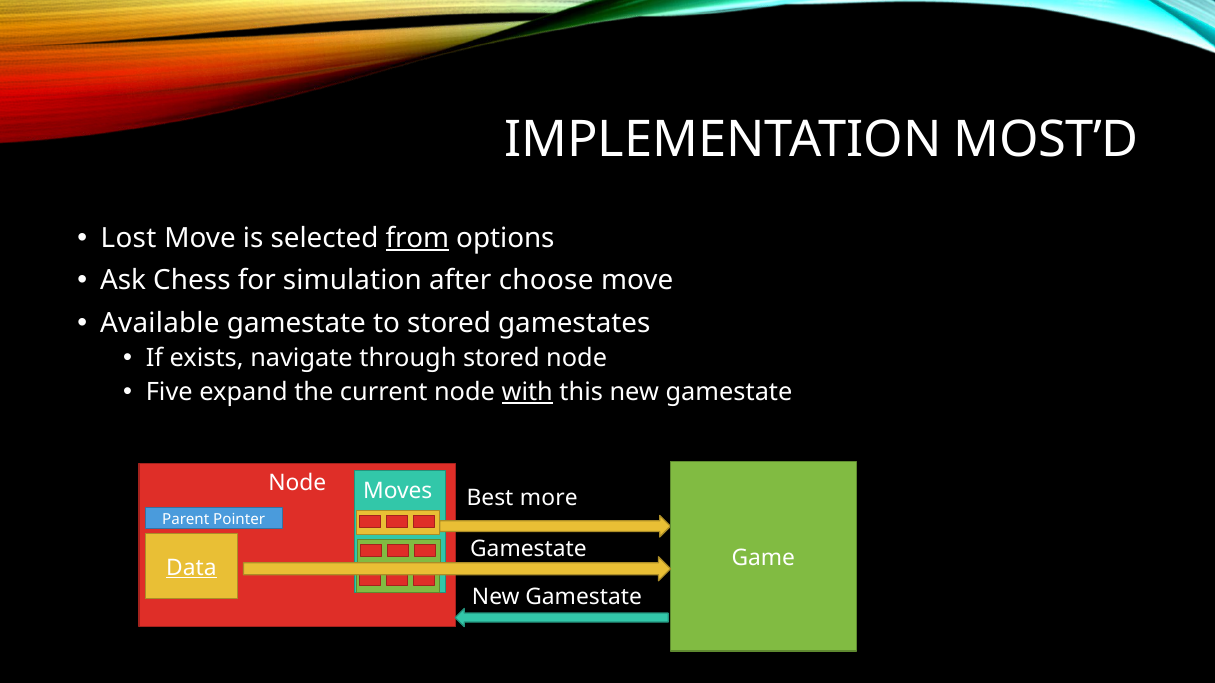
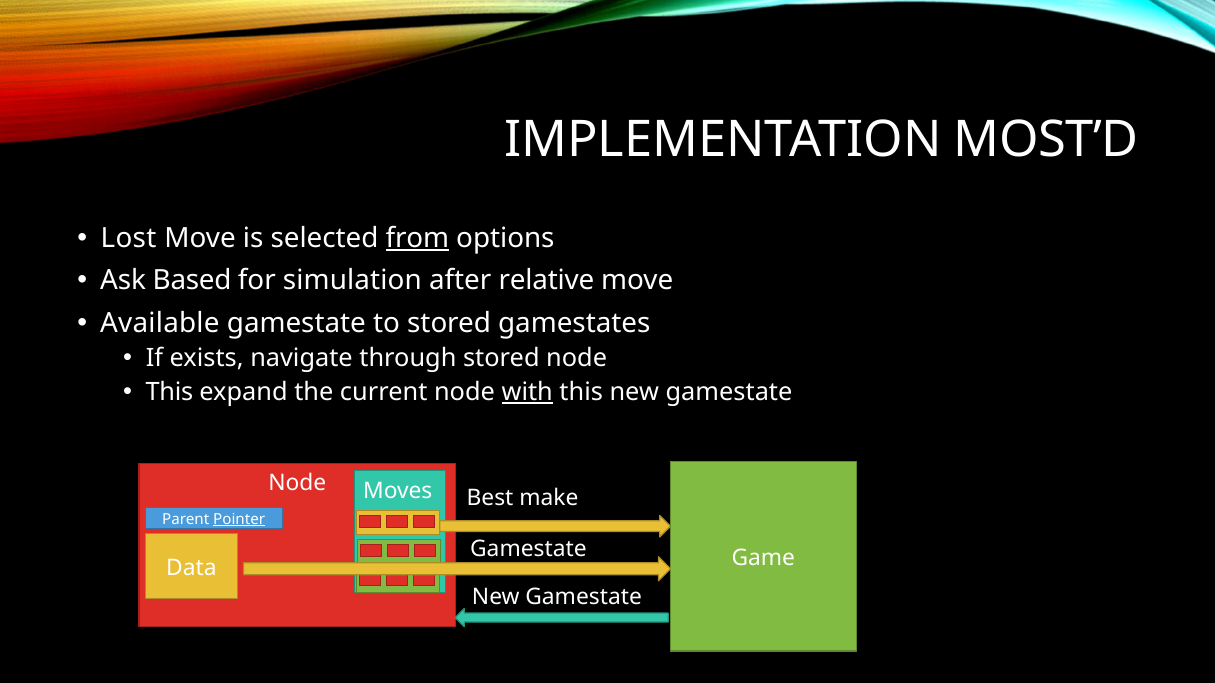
Chess: Chess -> Based
choose: choose -> relative
Five at (169, 392): Five -> This
more: more -> make
Pointer underline: none -> present
Data underline: present -> none
